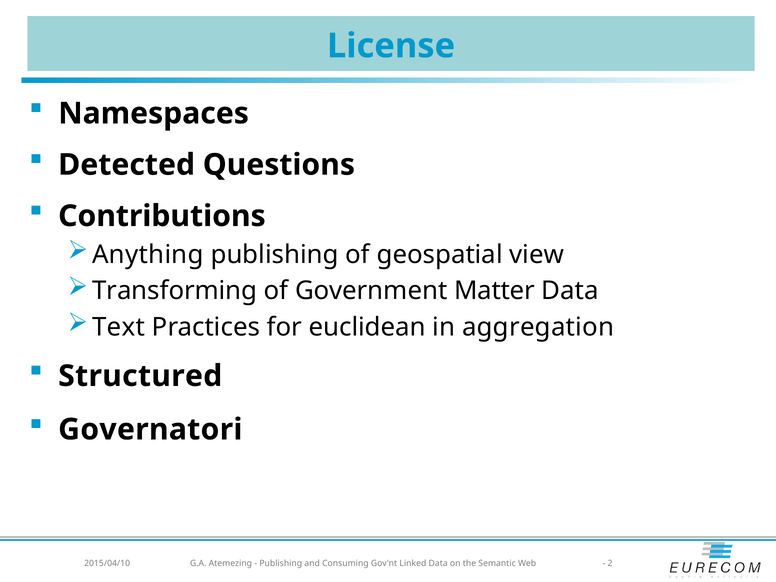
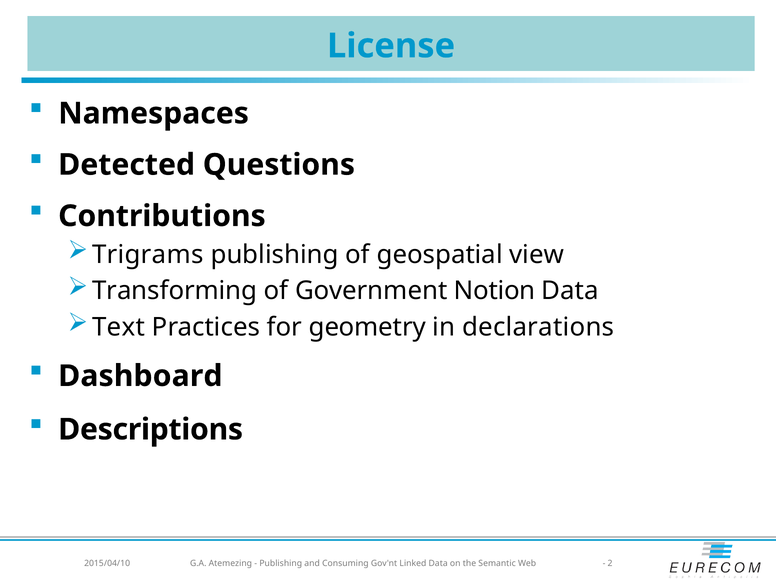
Anything: Anything -> Trigrams
Matter: Matter -> Notion
euclidean: euclidean -> geometry
aggregation: aggregation -> declarations
Structured: Structured -> Dashboard
Governatori: Governatori -> Descriptions
